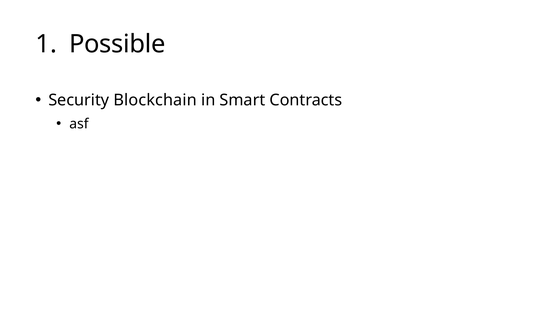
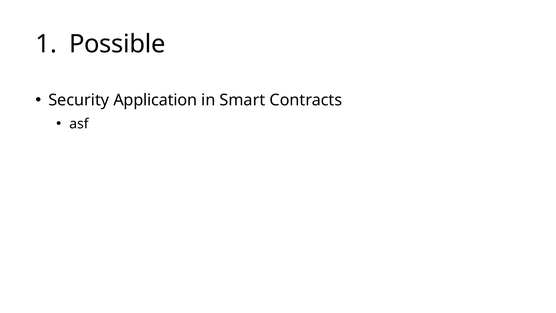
Blockchain: Blockchain -> Application
